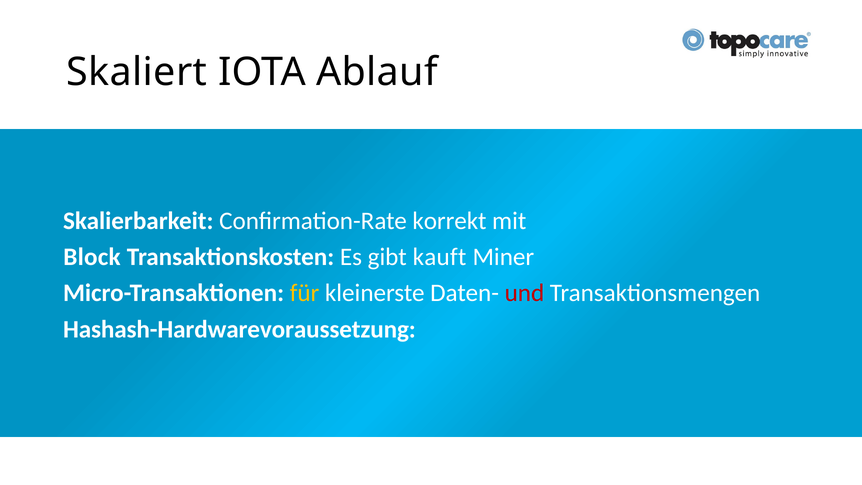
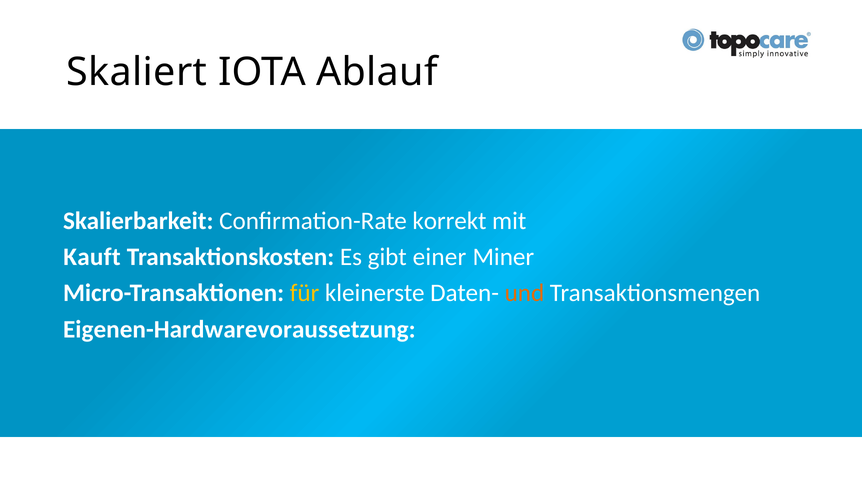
Block: Block -> Kauft
kauft: kauft -> einer
und colour: red -> orange
Hashash-Hardwarevoraussetzung: Hashash-Hardwarevoraussetzung -> Eigenen-Hardwarevoraussetzung
